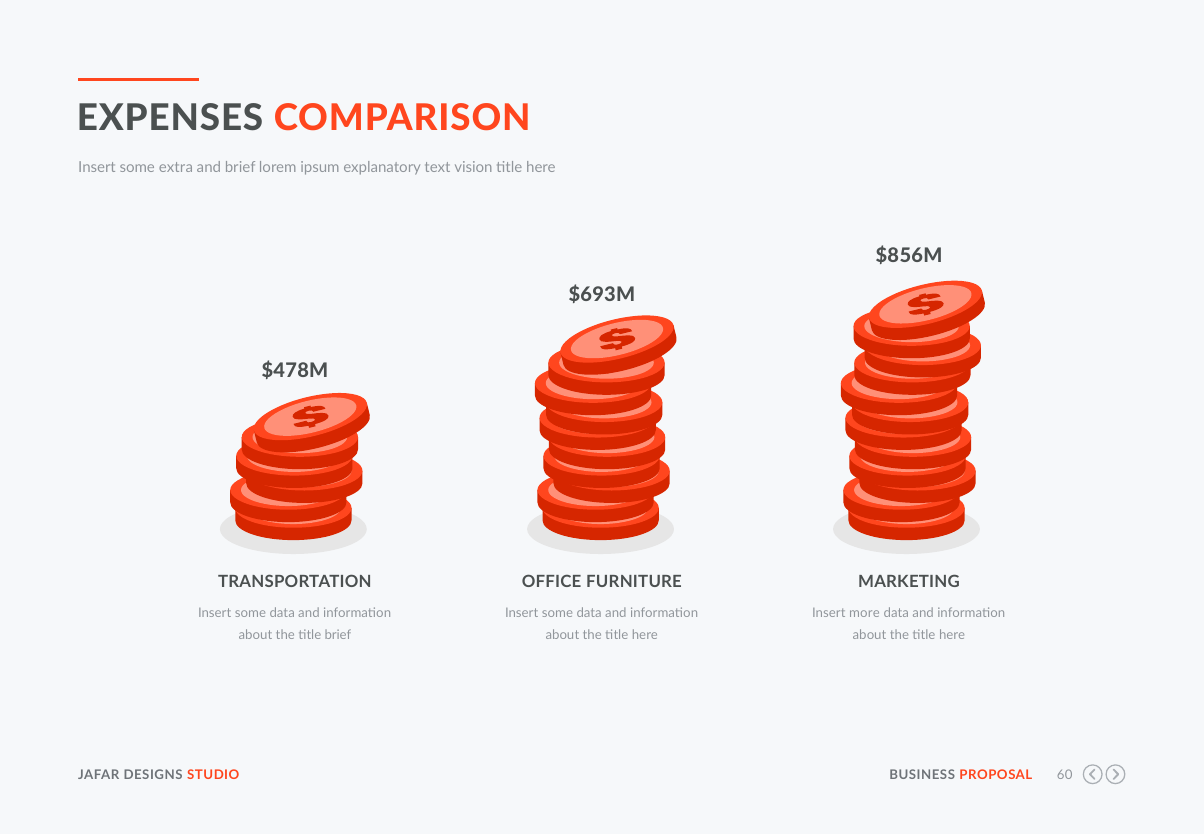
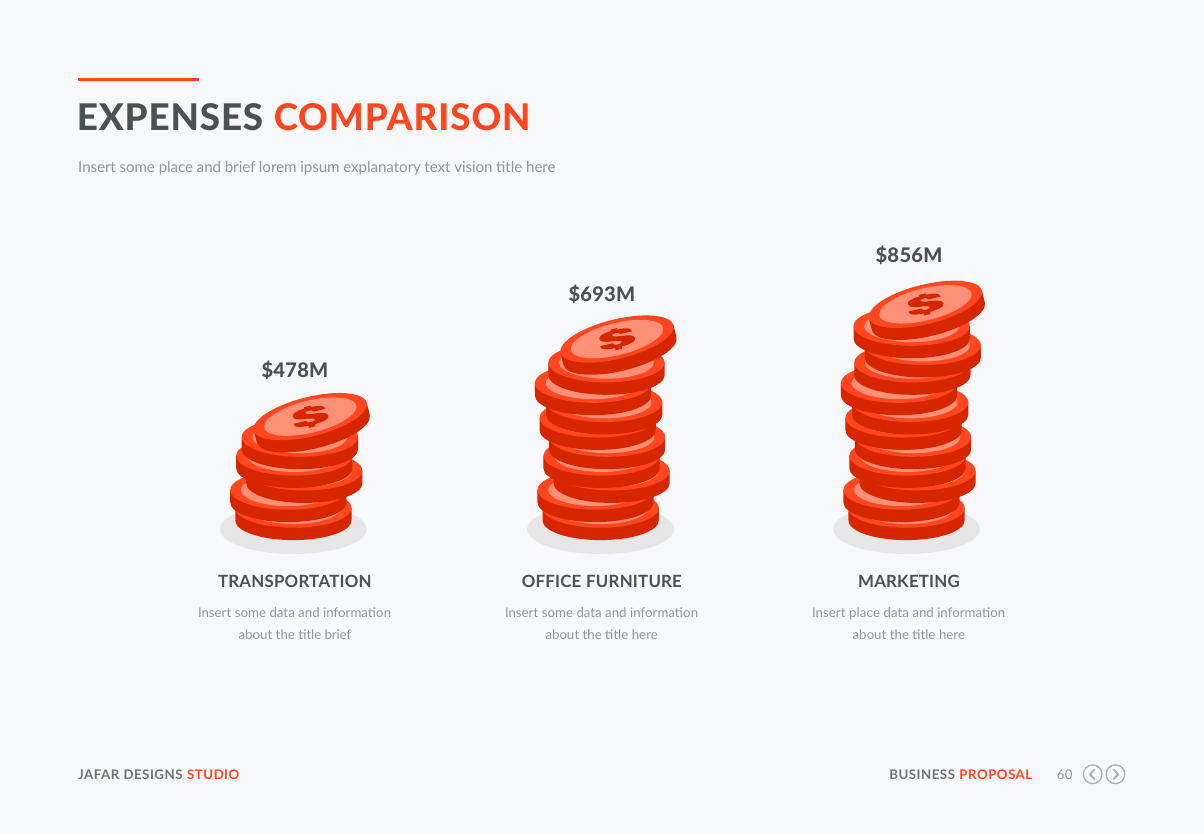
some extra: extra -> place
Insert more: more -> place
